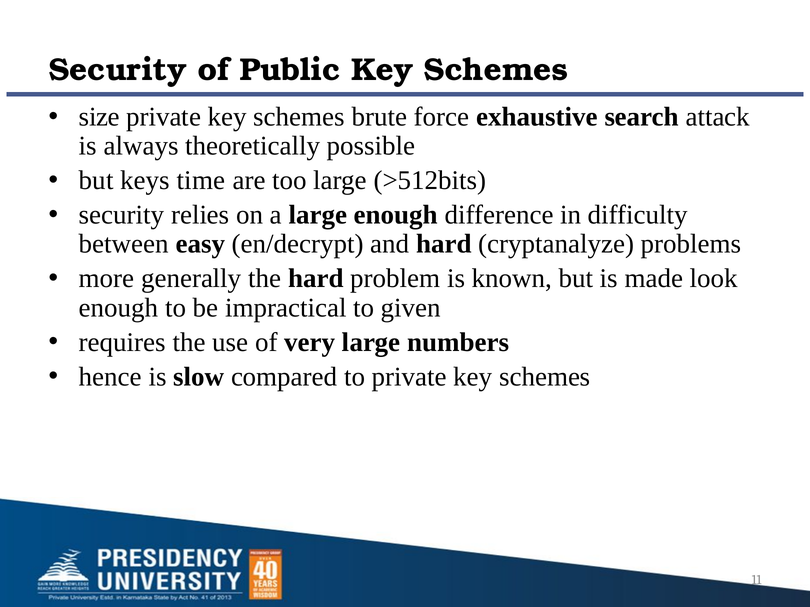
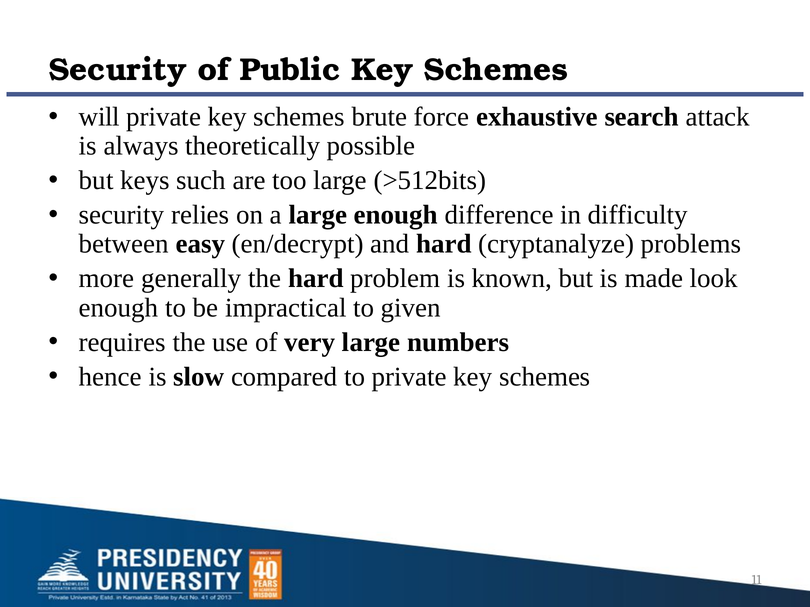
size: size -> will
time: time -> such
